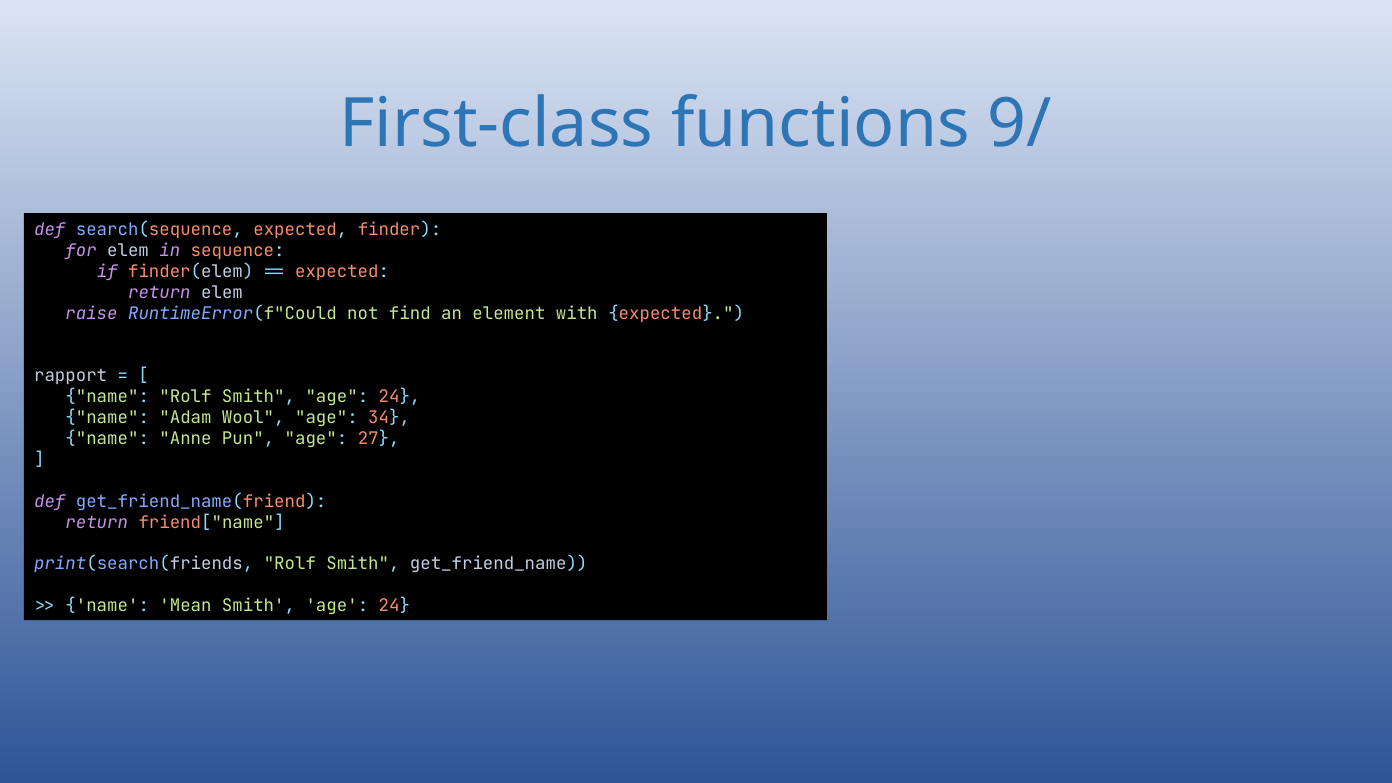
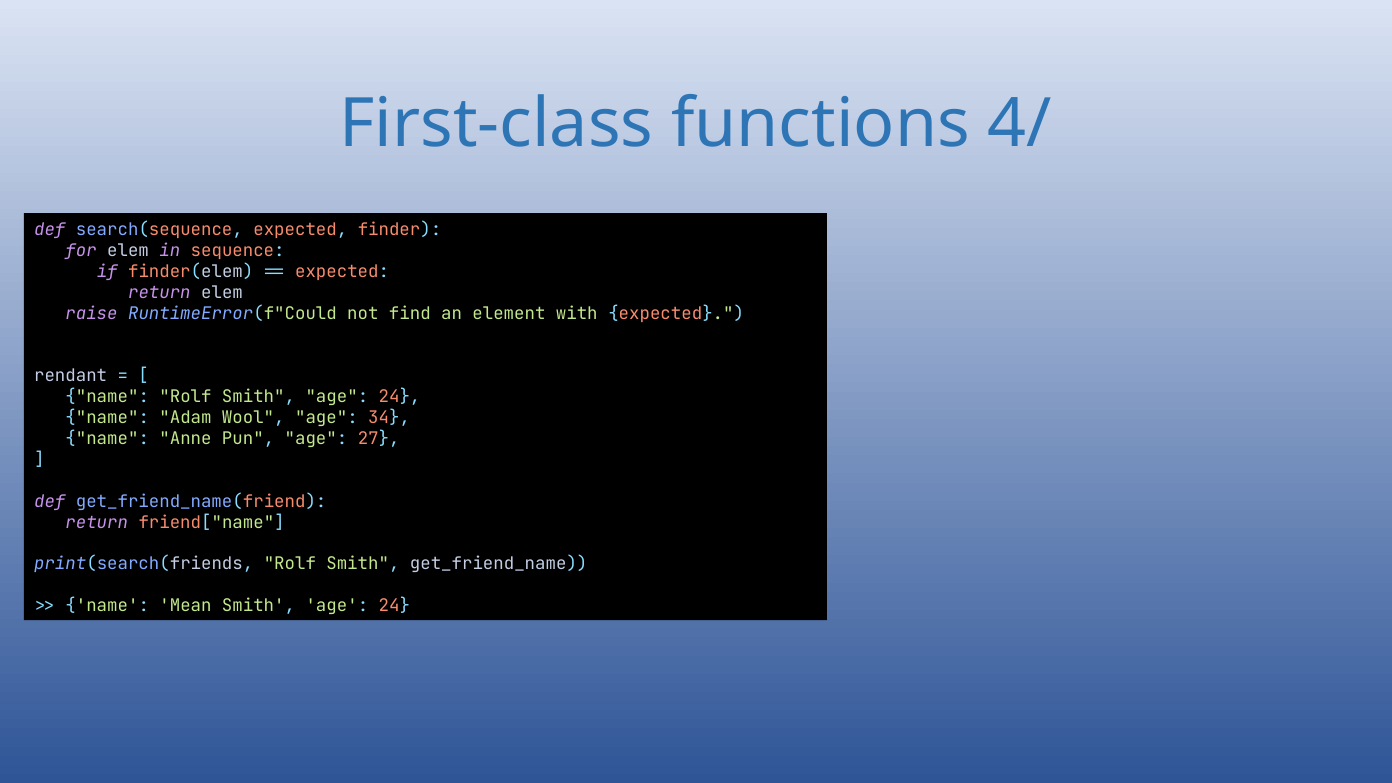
9/: 9/ -> 4/
rapport: rapport -> rendant
